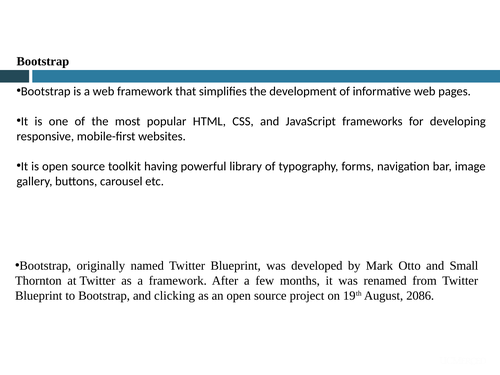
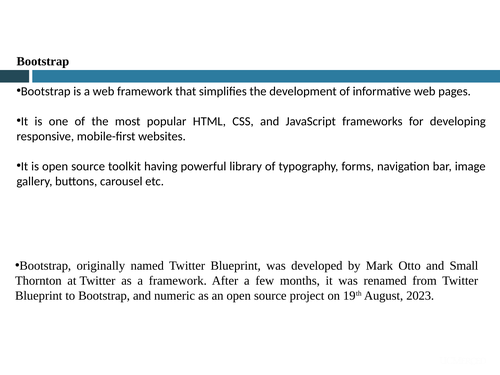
clicking: clicking -> numeric
2086: 2086 -> 2023
